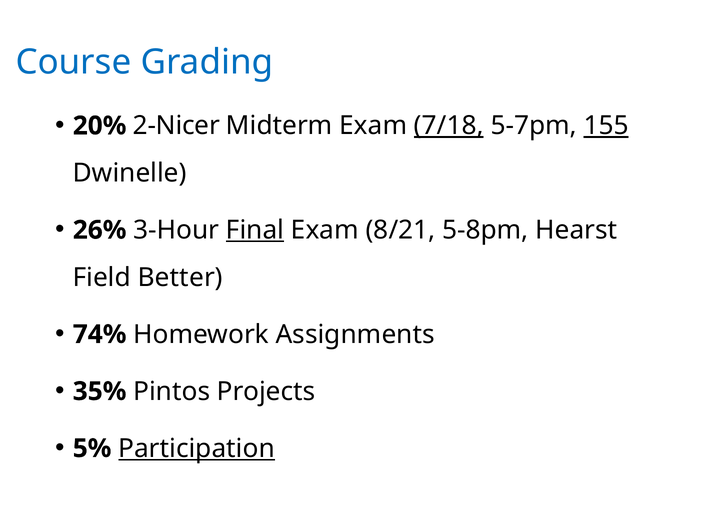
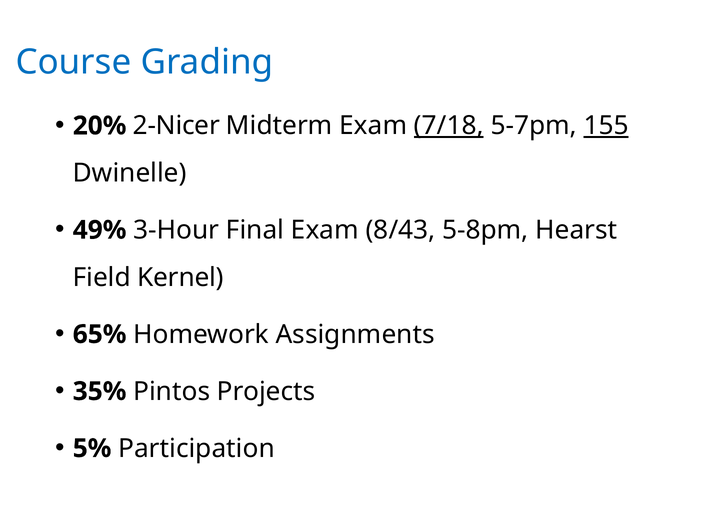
26%: 26% -> 49%
Final underline: present -> none
8/21: 8/21 -> 8/43
Better: Better -> Kernel
74%: 74% -> 65%
Participation underline: present -> none
